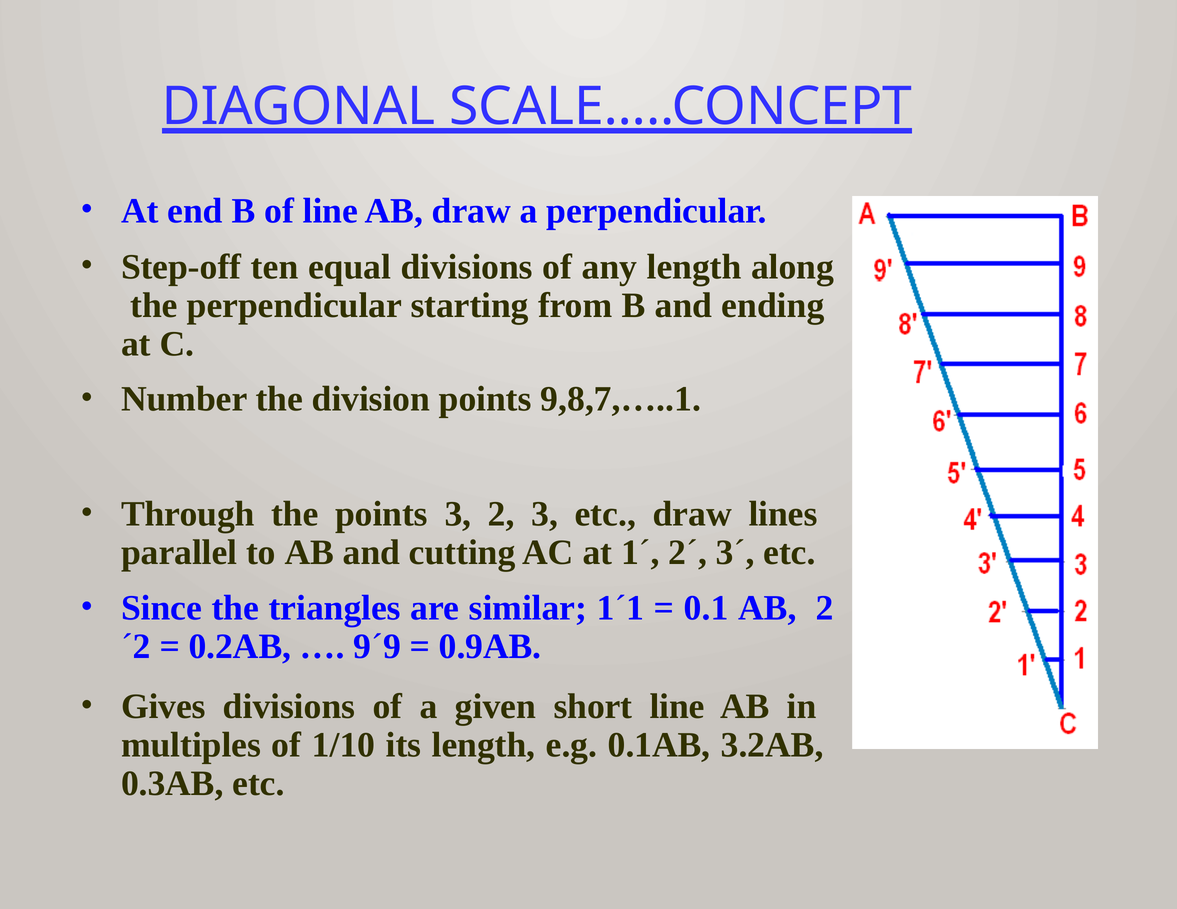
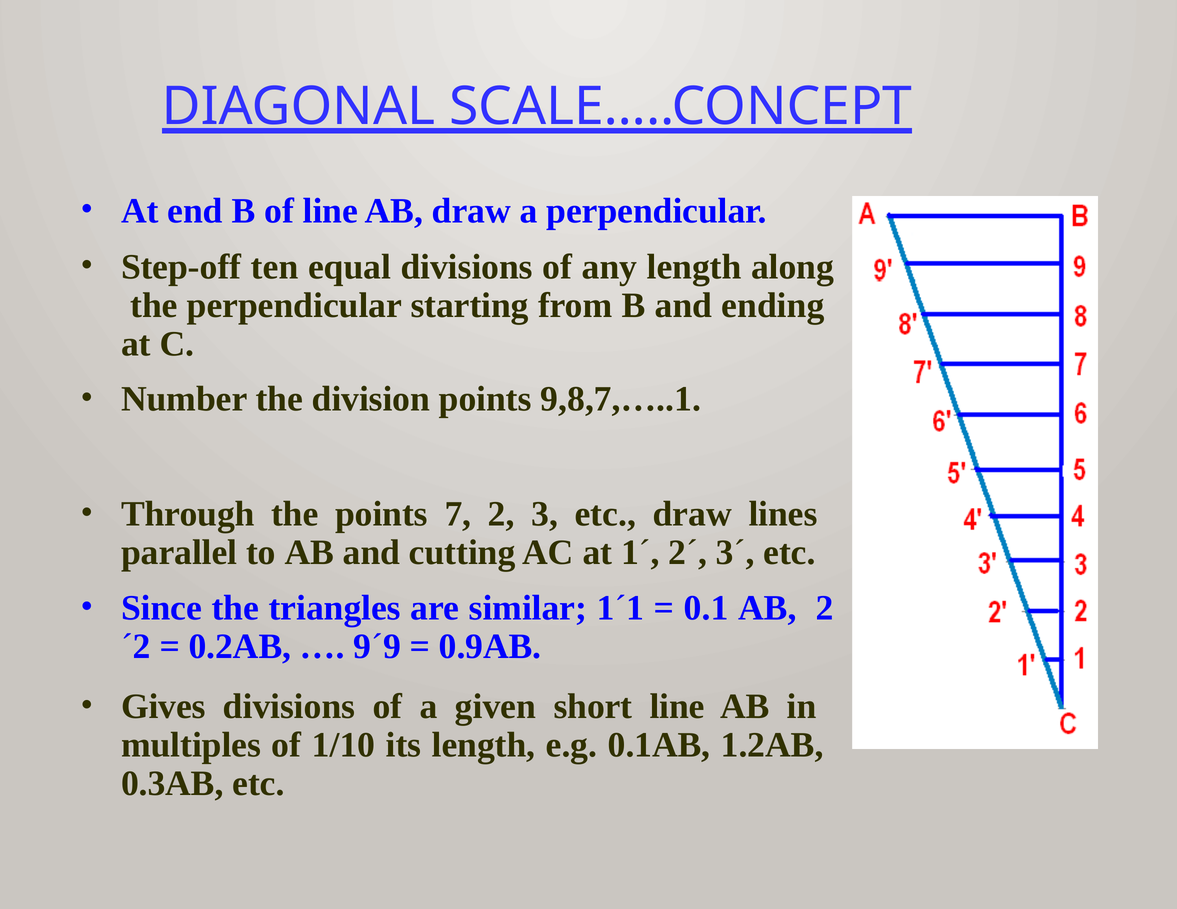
points 3: 3 -> 7
3.2AB: 3.2AB -> 1.2AB
